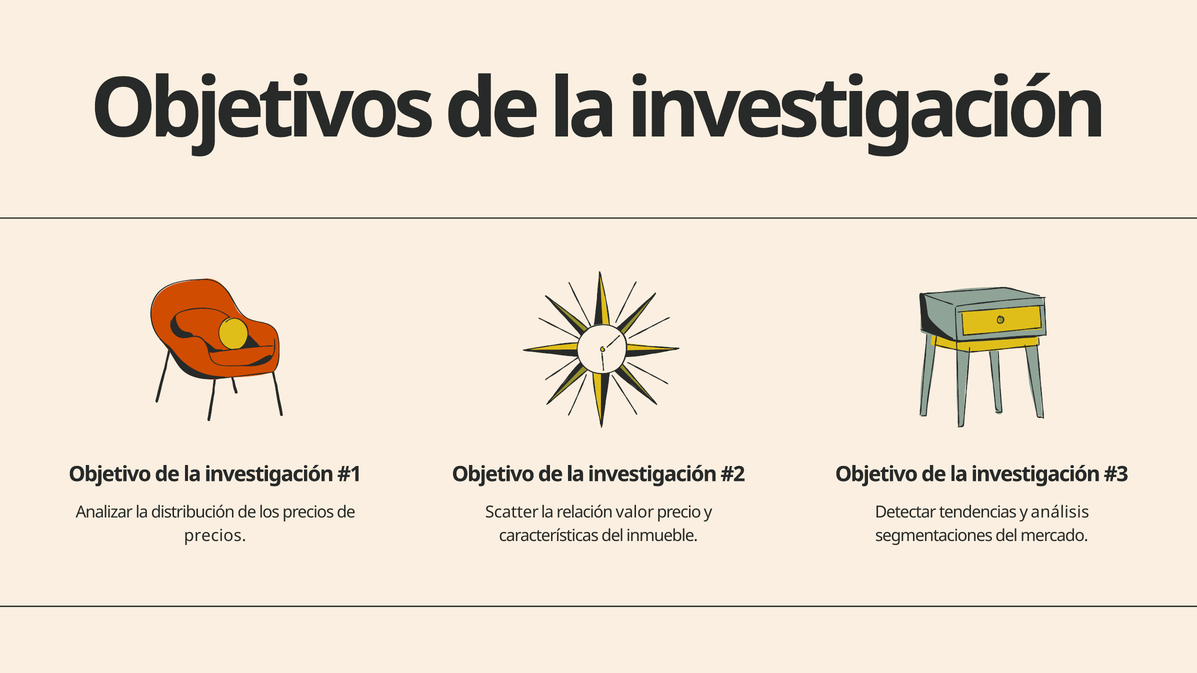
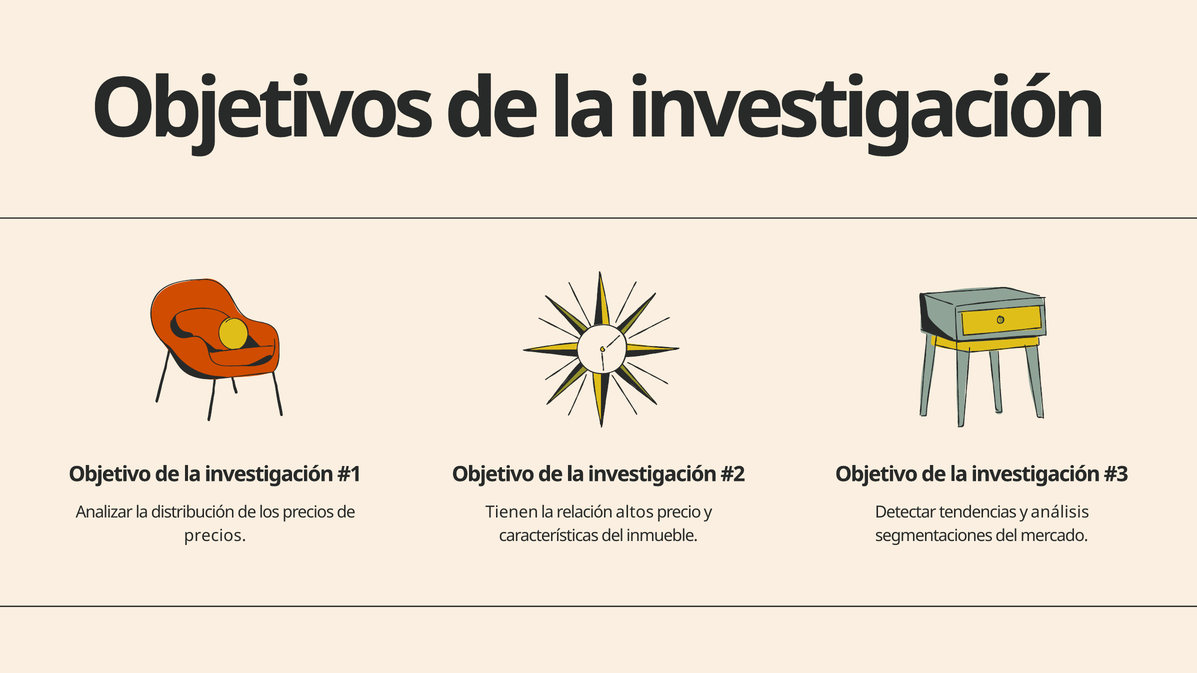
Scatter: Scatter -> Tienen
valor: valor -> altos
